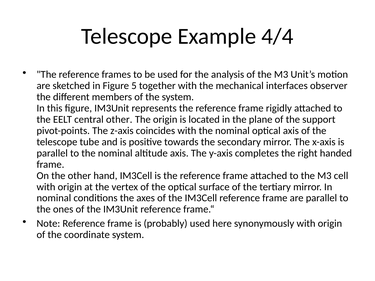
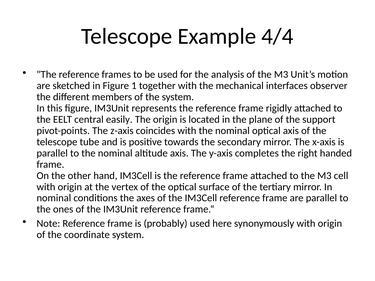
5: 5 -> 1
central other: other -> easily
